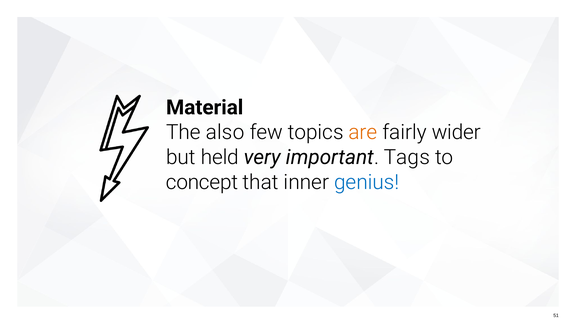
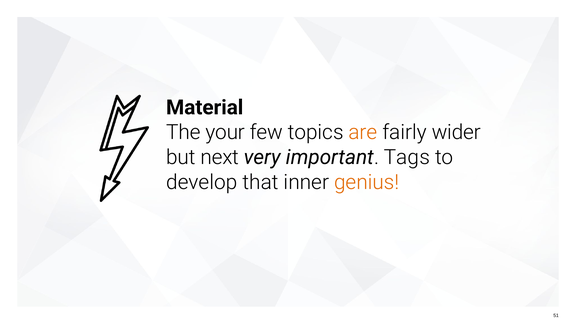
also: also -> your
held: held -> next
concept: concept -> develop
genius colour: blue -> orange
